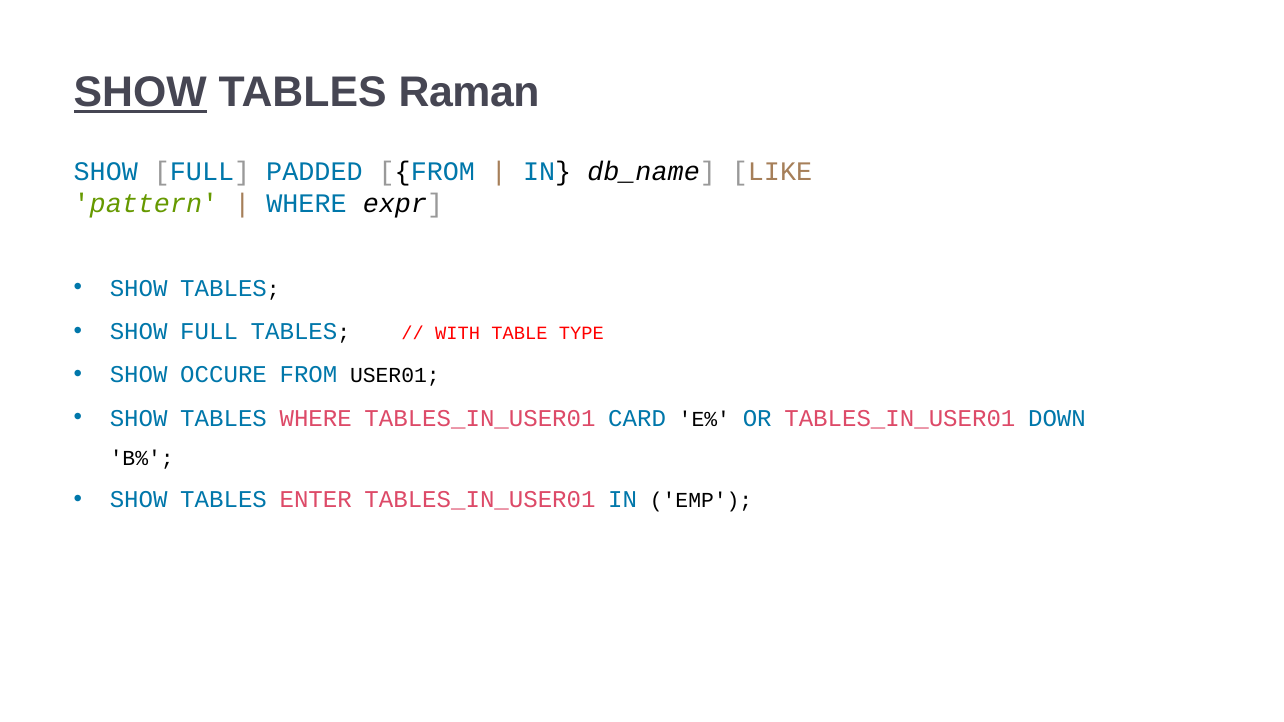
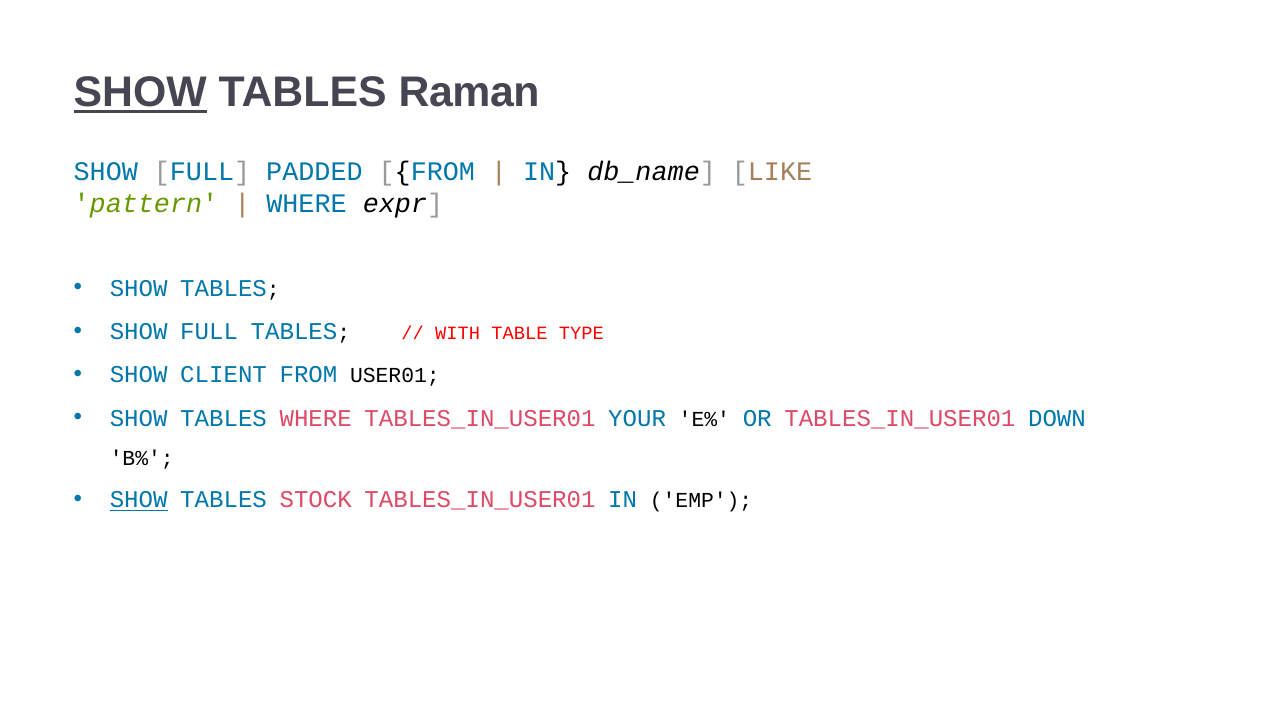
OCCURE: OCCURE -> CLIENT
CARD: CARD -> YOUR
SHOW at (139, 500) underline: none -> present
ENTER: ENTER -> STOCK
